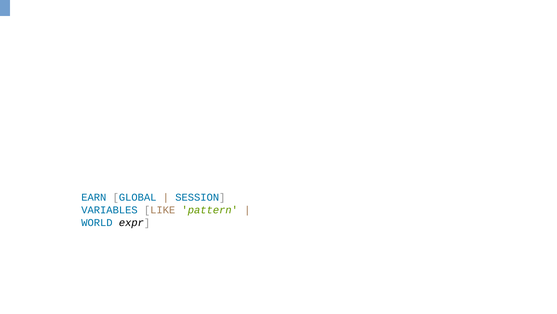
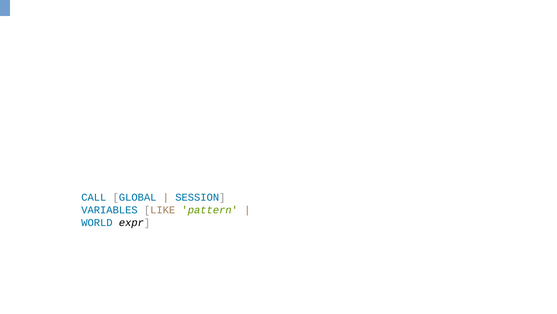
EARN: EARN -> CALL
